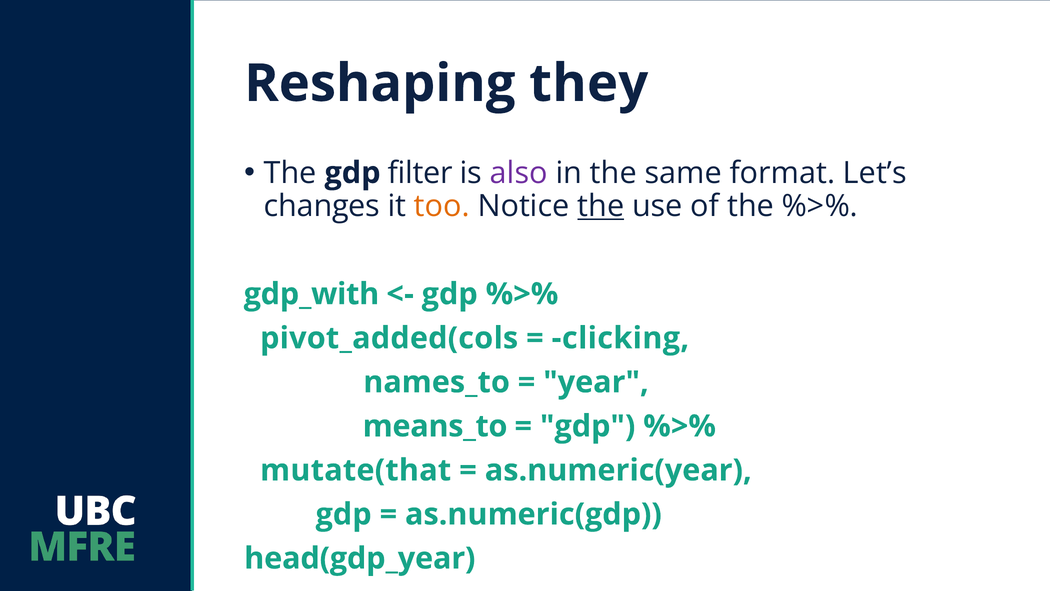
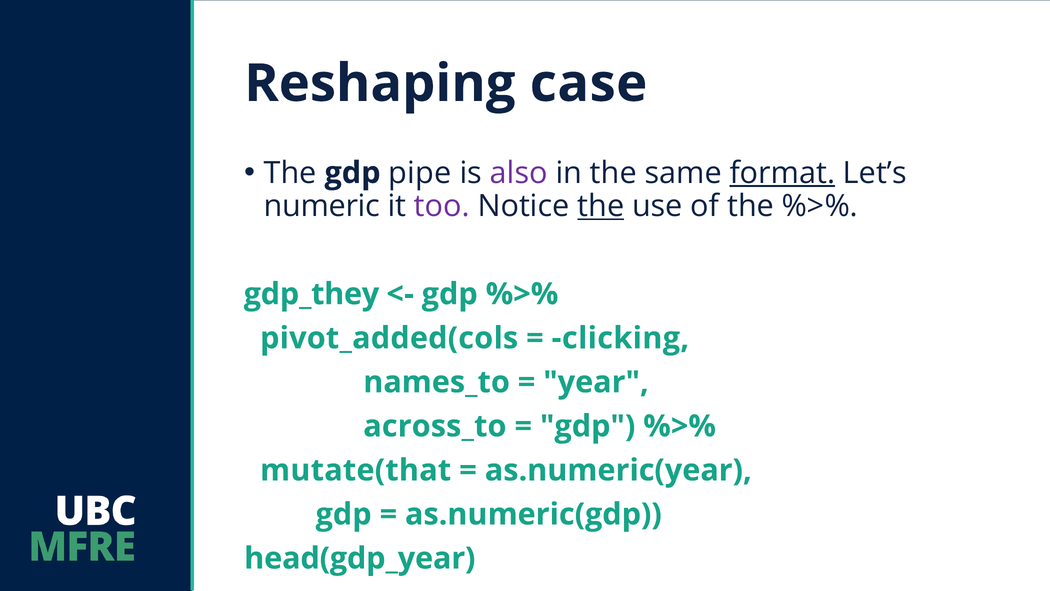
they: they -> case
filter: filter -> pipe
format underline: none -> present
changes: changes -> numeric
too colour: orange -> purple
gdp_with: gdp_with -> gdp_they
means_to: means_to -> across_to
